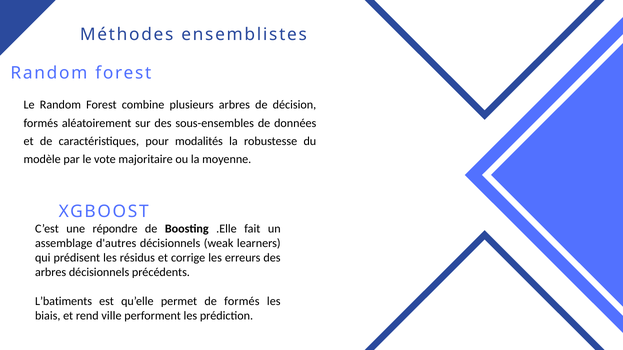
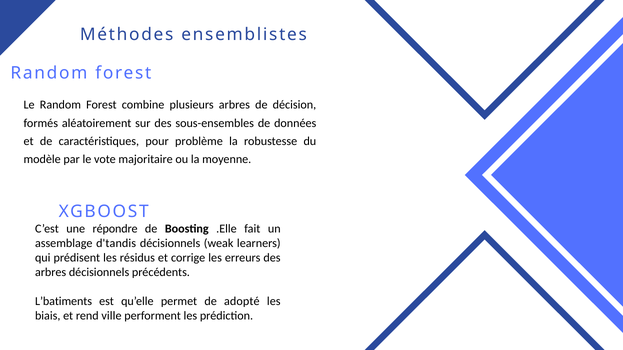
modalités: modalités -> problème
d'autres: d'autres -> d'tandis
de formés: formés -> adopté
